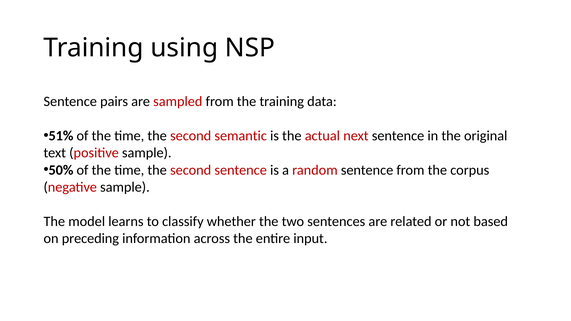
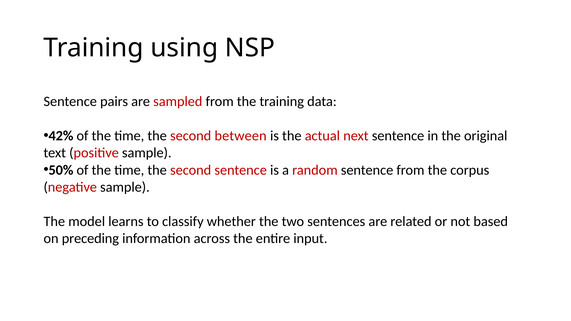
51%: 51% -> 42%
semantic: semantic -> between
